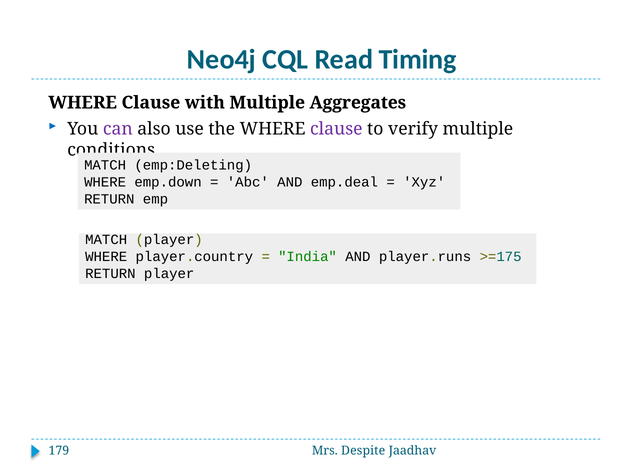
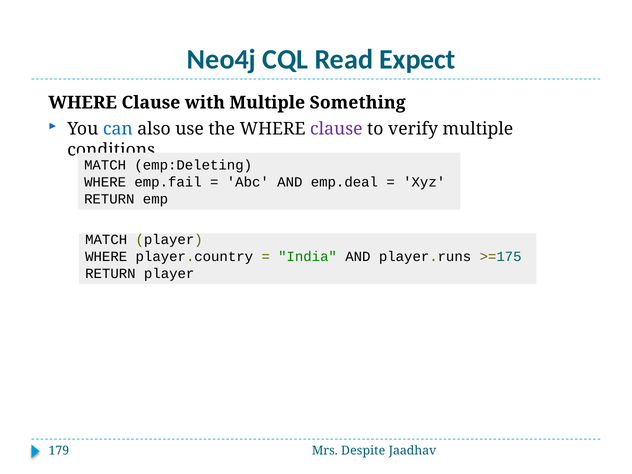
Timing: Timing -> Expect
Aggregates: Aggregates -> Something
can colour: purple -> blue
emp.down: emp.down -> emp.fail
